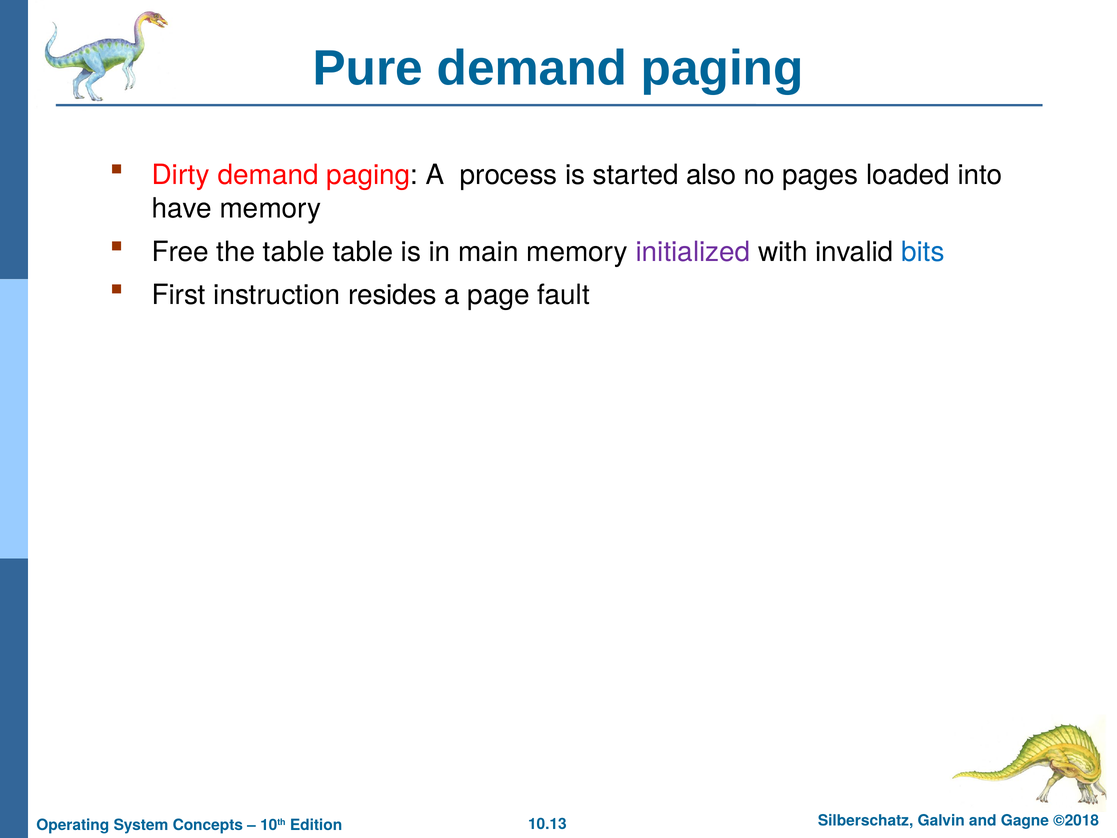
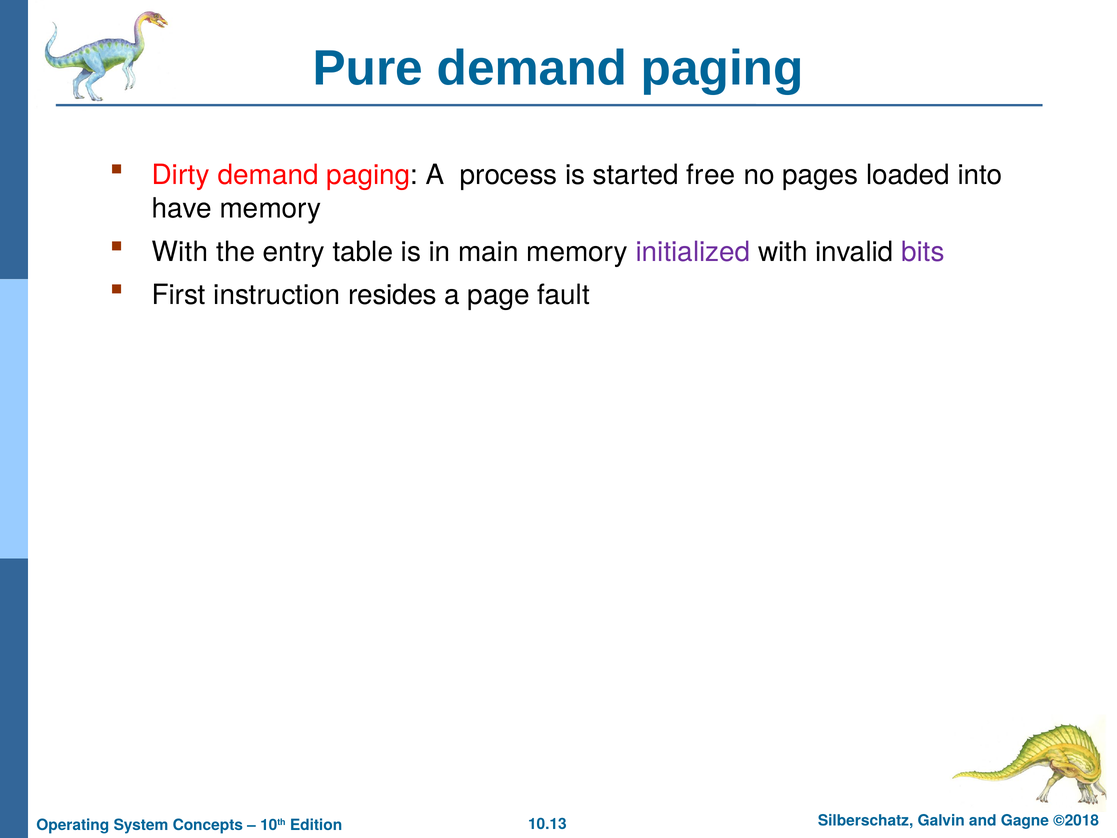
also: also -> free
Free at (180, 252): Free -> With
the table: table -> entry
bits colour: blue -> purple
